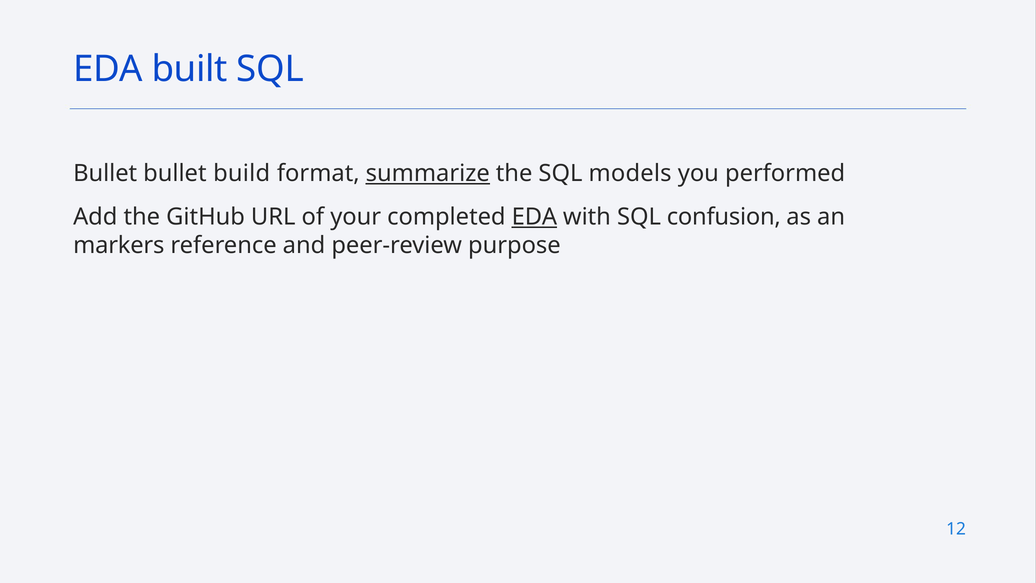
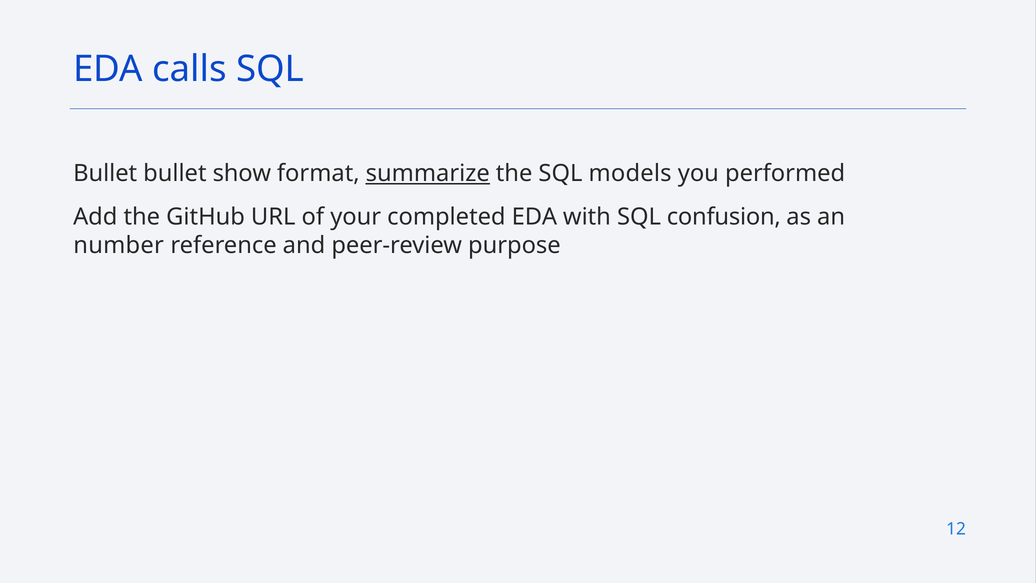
built: built -> calls
build: build -> show
EDA at (534, 217) underline: present -> none
markers: markers -> number
